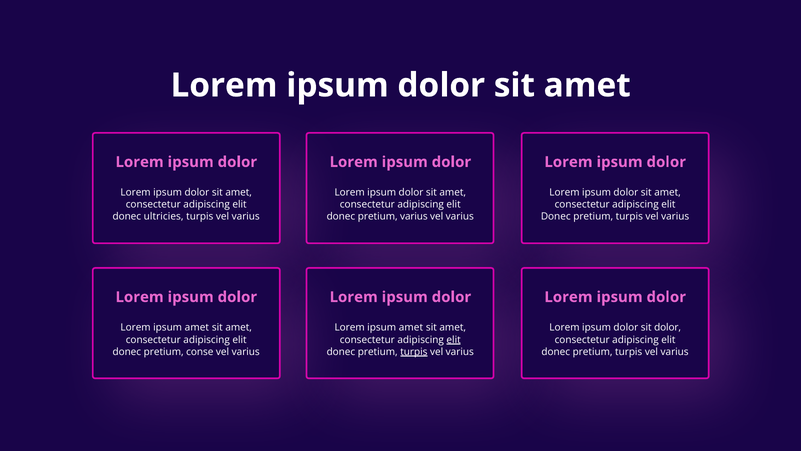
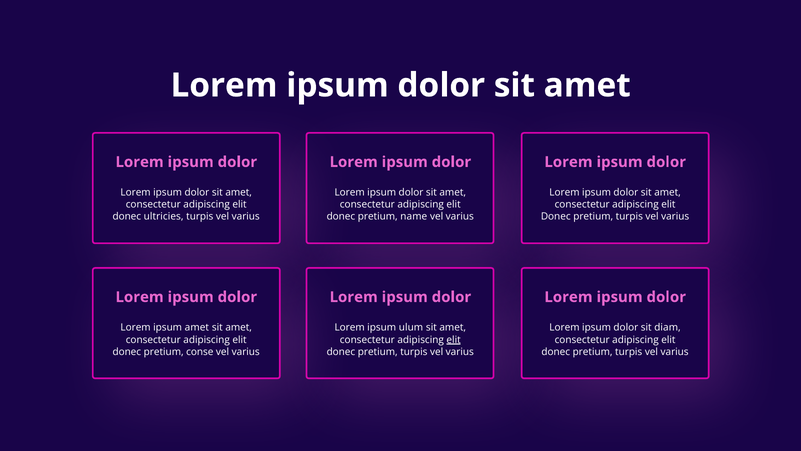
pretium varius: varius -> name
amet at (411, 327): amet -> ulum
sit dolor: dolor -> diam
turpis at (414, 351) underline: present -> none
